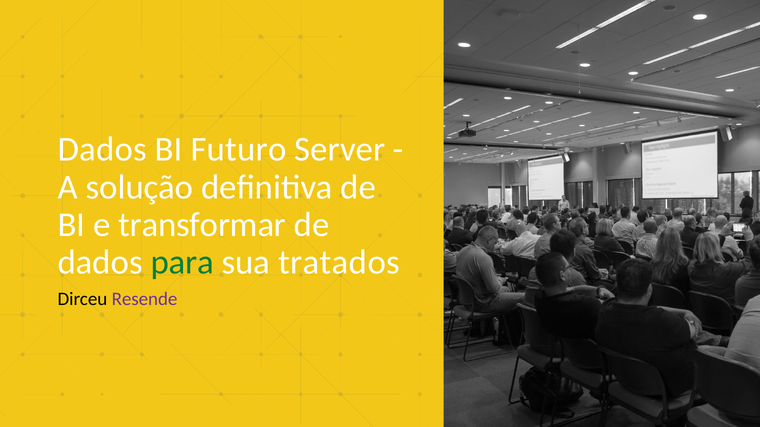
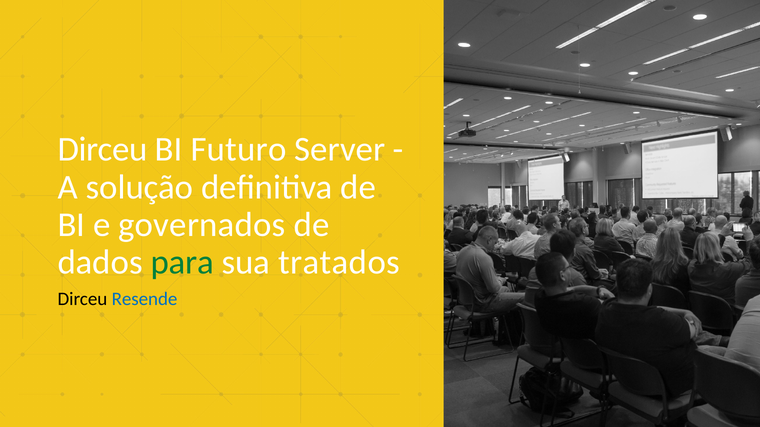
Dados at (102, 150): Dados -> Dirceu
transformar: transformar -> governados
Resende colour: purple -> blue
